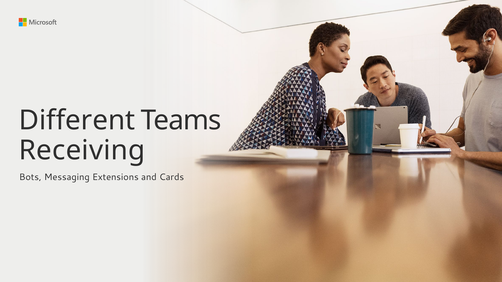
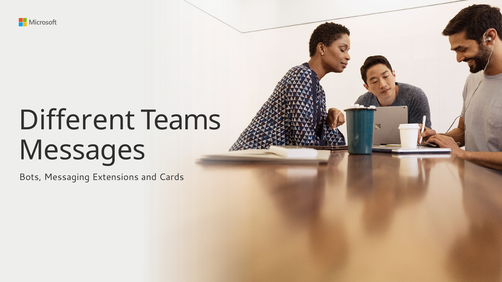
Receiving: Receiving -> Messages
